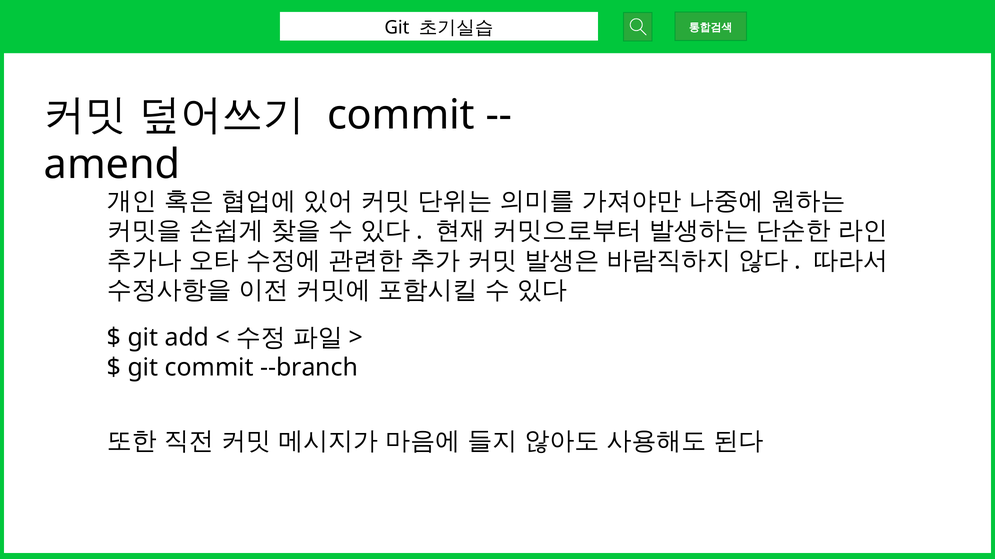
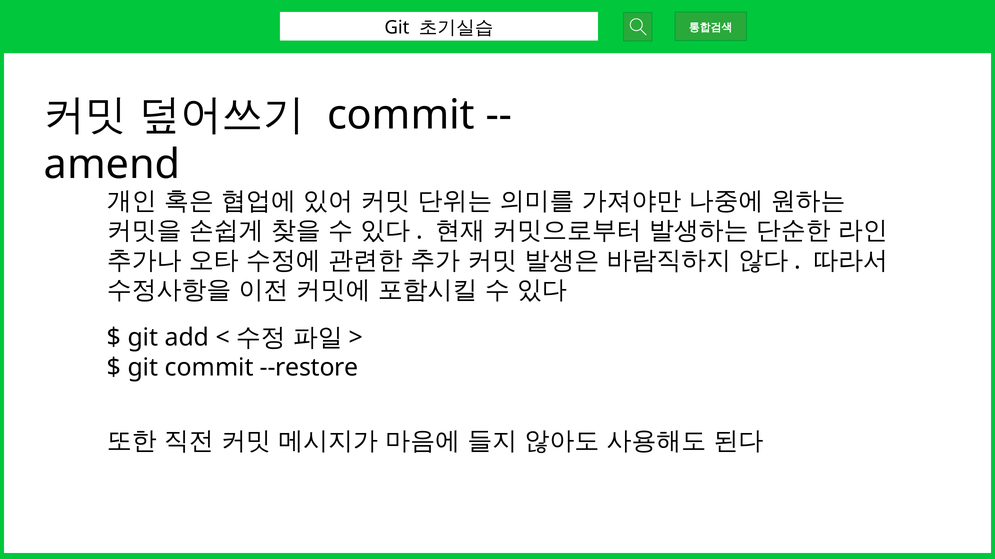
--branch: --branch -> --restore
